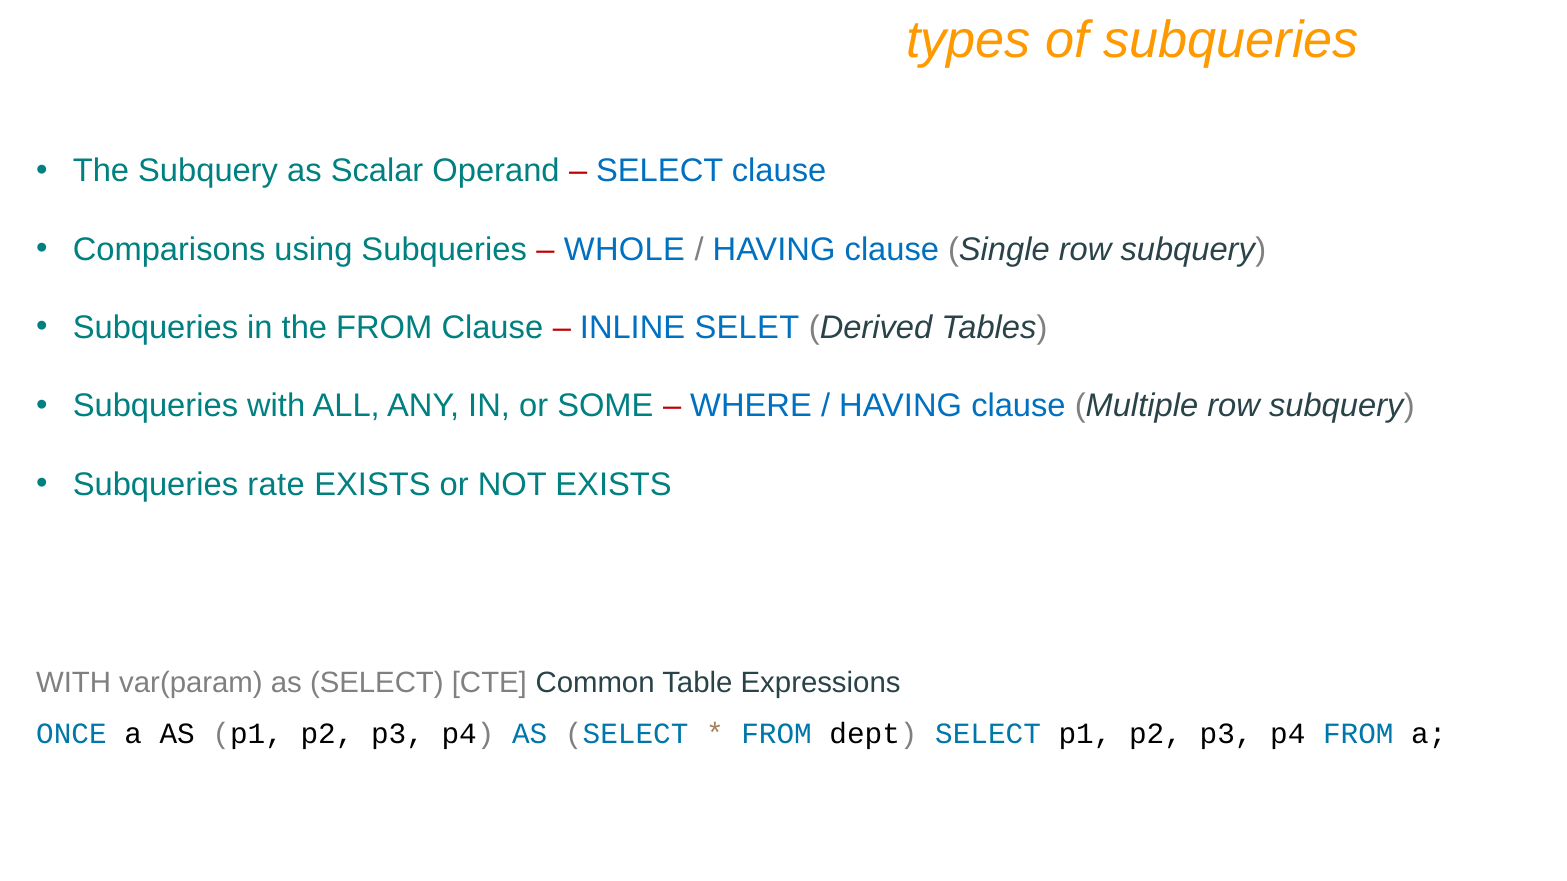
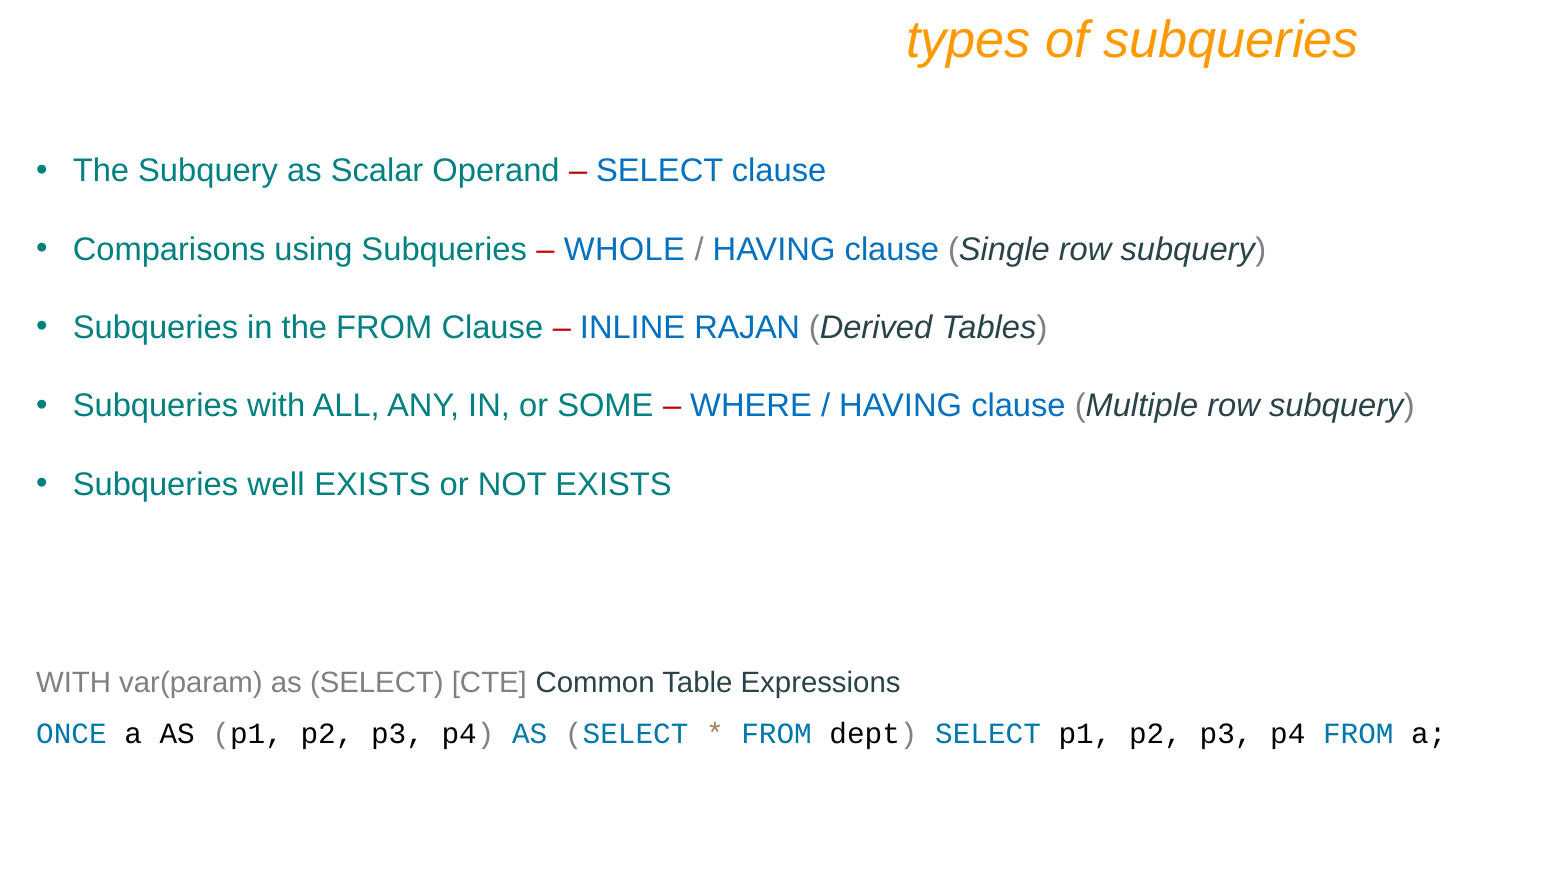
SELET: SELET -> RAJAN
rate: rate -> well
